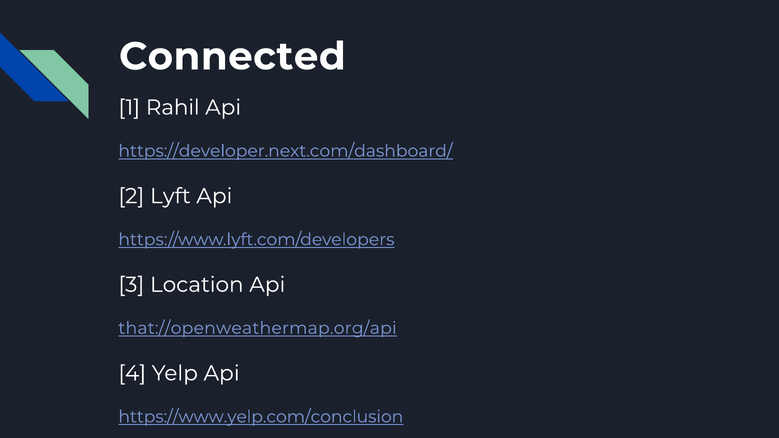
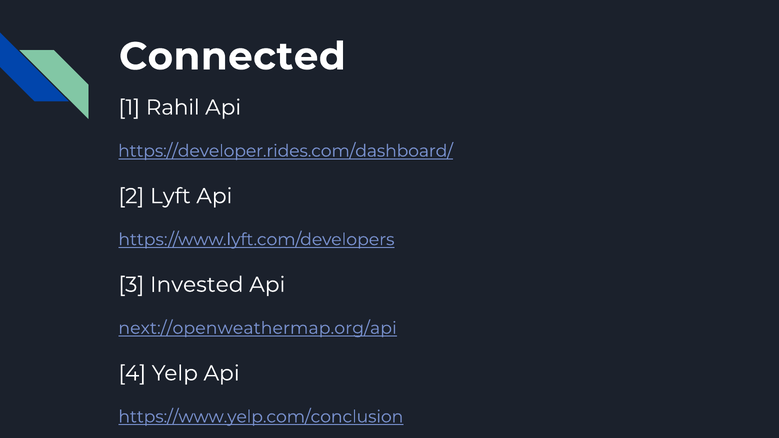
https://developer.next.com/dashboard/: https://developer.next.com/dashboard/ -> https://developer.rides.com/dashboard/
Location: Location -> Invested
that://openweathermap.org/api: that://openweathermap.org/api -> next://openweathermap.org/api
